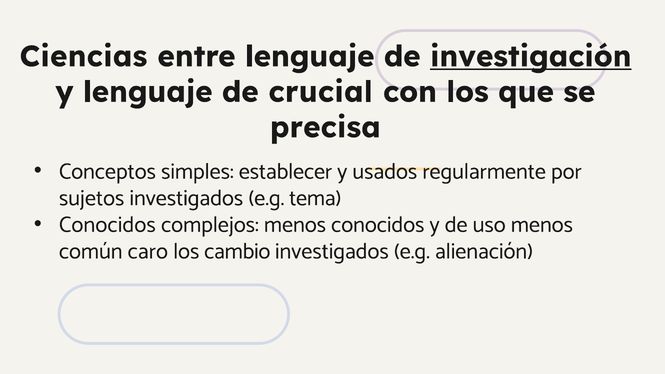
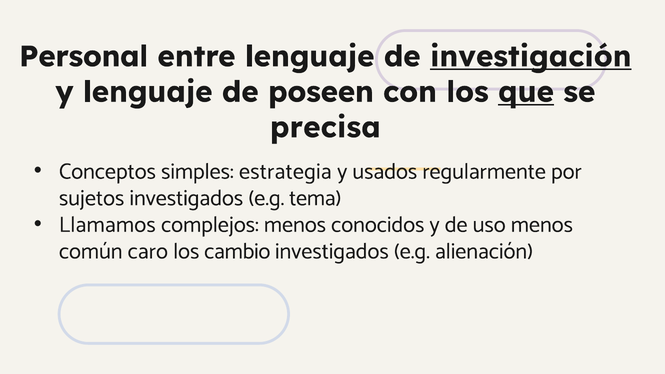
Ciencias: Ciencias -> Personal
crucial: crucial -> poseen
que underline: none -> present
establecer: establecer -> estrategia
Conocidos at (107, 225): Conocidos -> Llamamos
